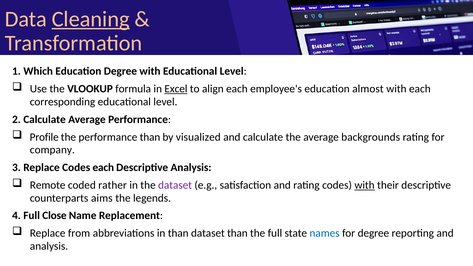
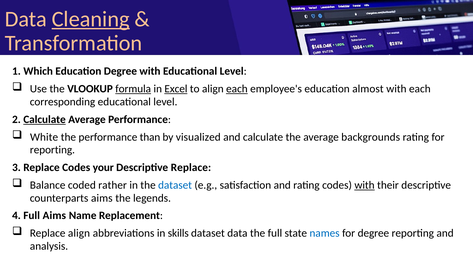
formula underline: none -> present
each at (237, 89) underline: none -> present
Calculate at (45, 119) underline: none -> present
Profile: Profile -> White
company at (52, 150): company -> reporting
Codes each: each -> your
Descriptive Analysis: Analysis -> Replace
Remote: Remote -> Balance
dataset at (175, 185) colour: purple -> blue
Full Close: Close -> Aims
Replace from: from -> align
in than: than -> skills
dataset than: than -> data
